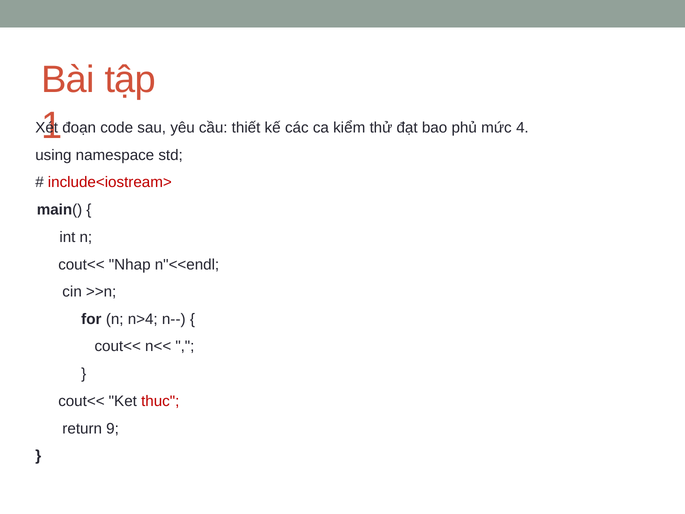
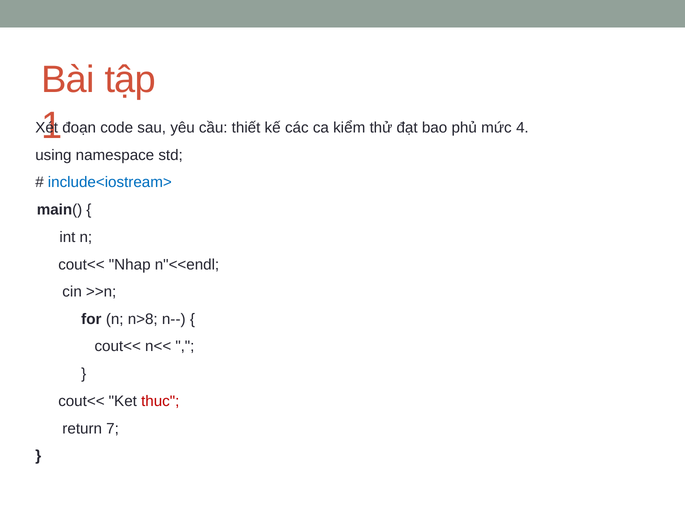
include<iostream> colour: red -> blue
n>4: n>4 -> n>8
9: 9 -> 7
